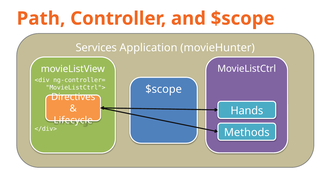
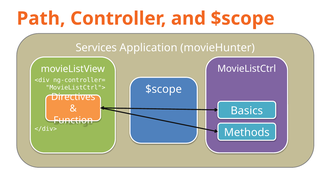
Hands: Hands -> Basics
Lifecycle: Lifecycle -> Function
